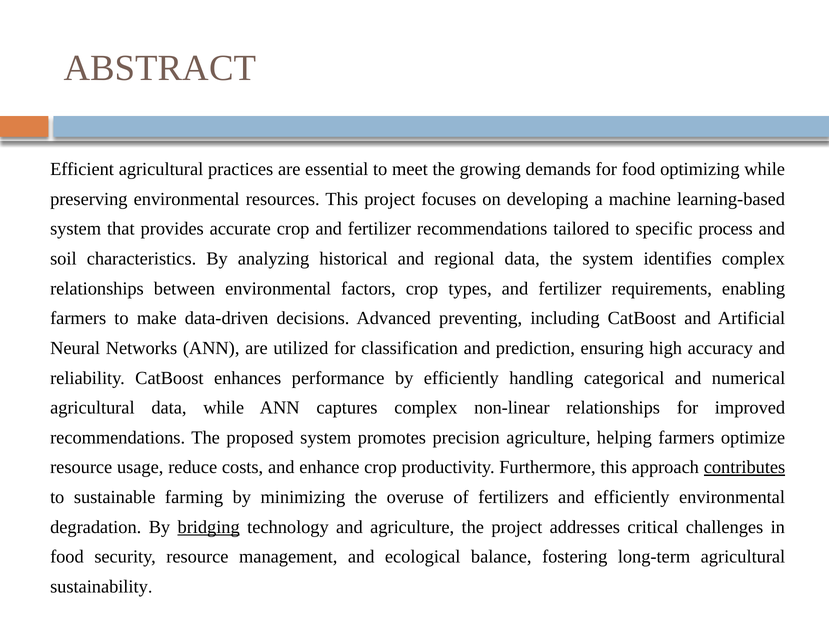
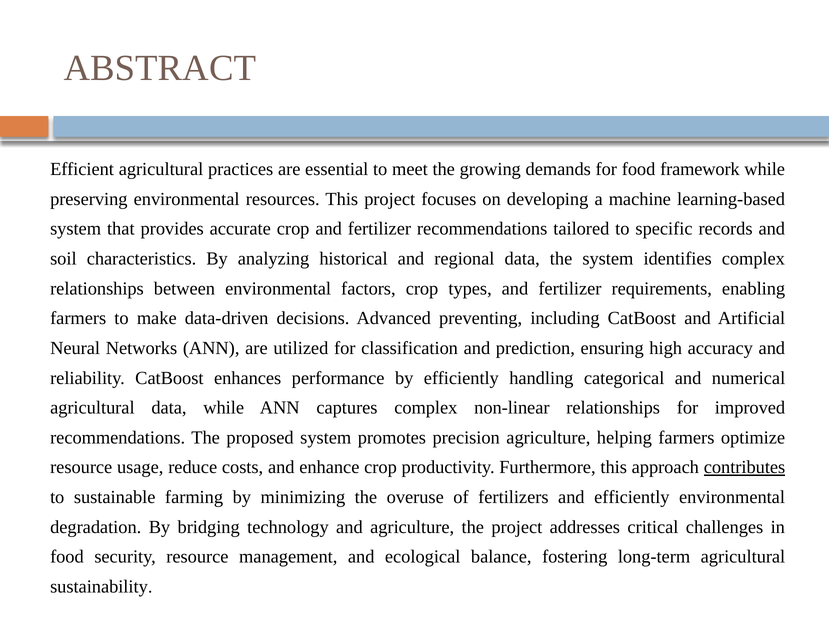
optimizing: optimizing -> framework
process: process -> records
bridging underline: present -> none
